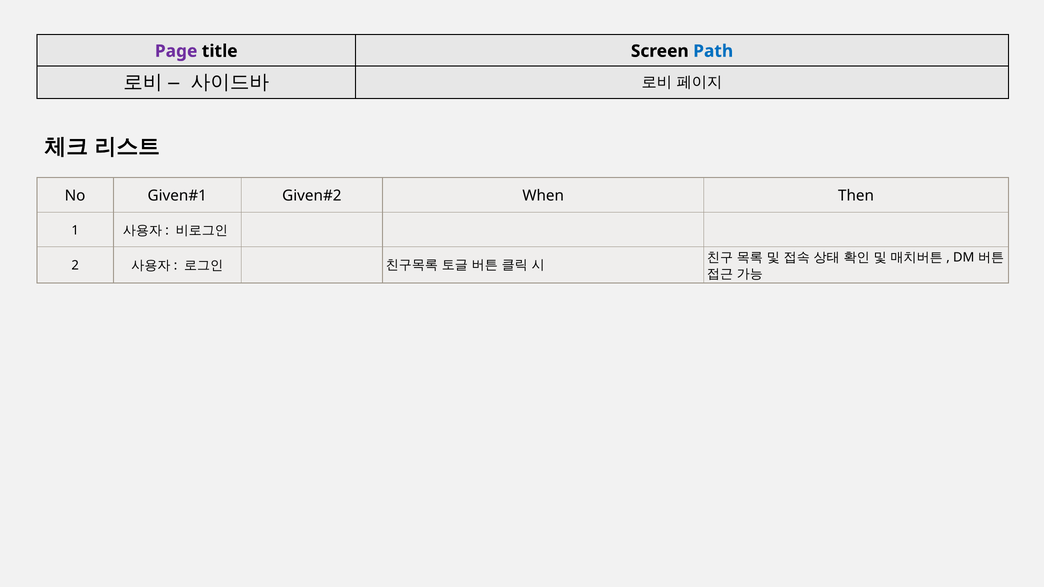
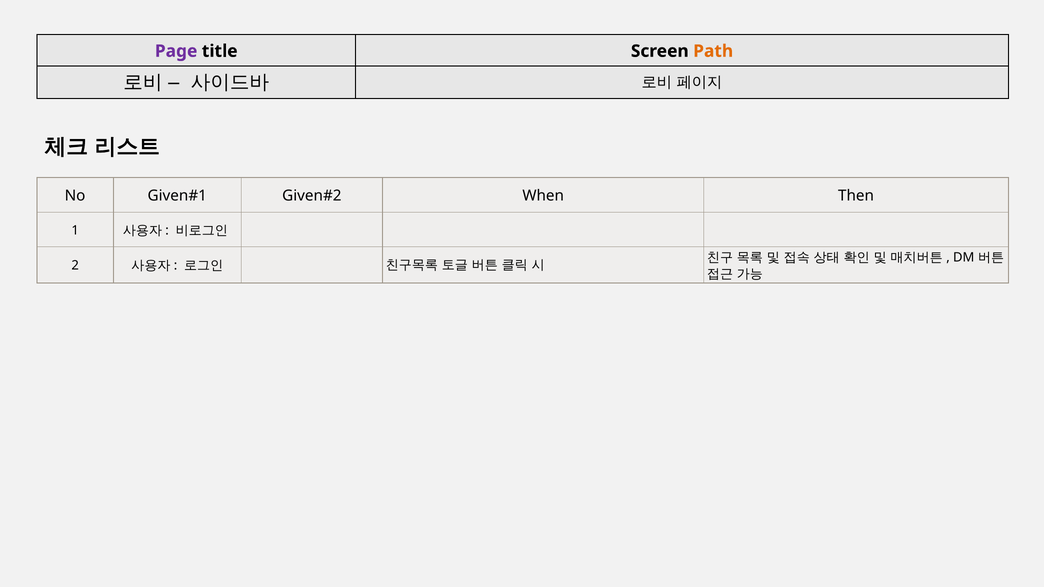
Path colour: blue -> orange
